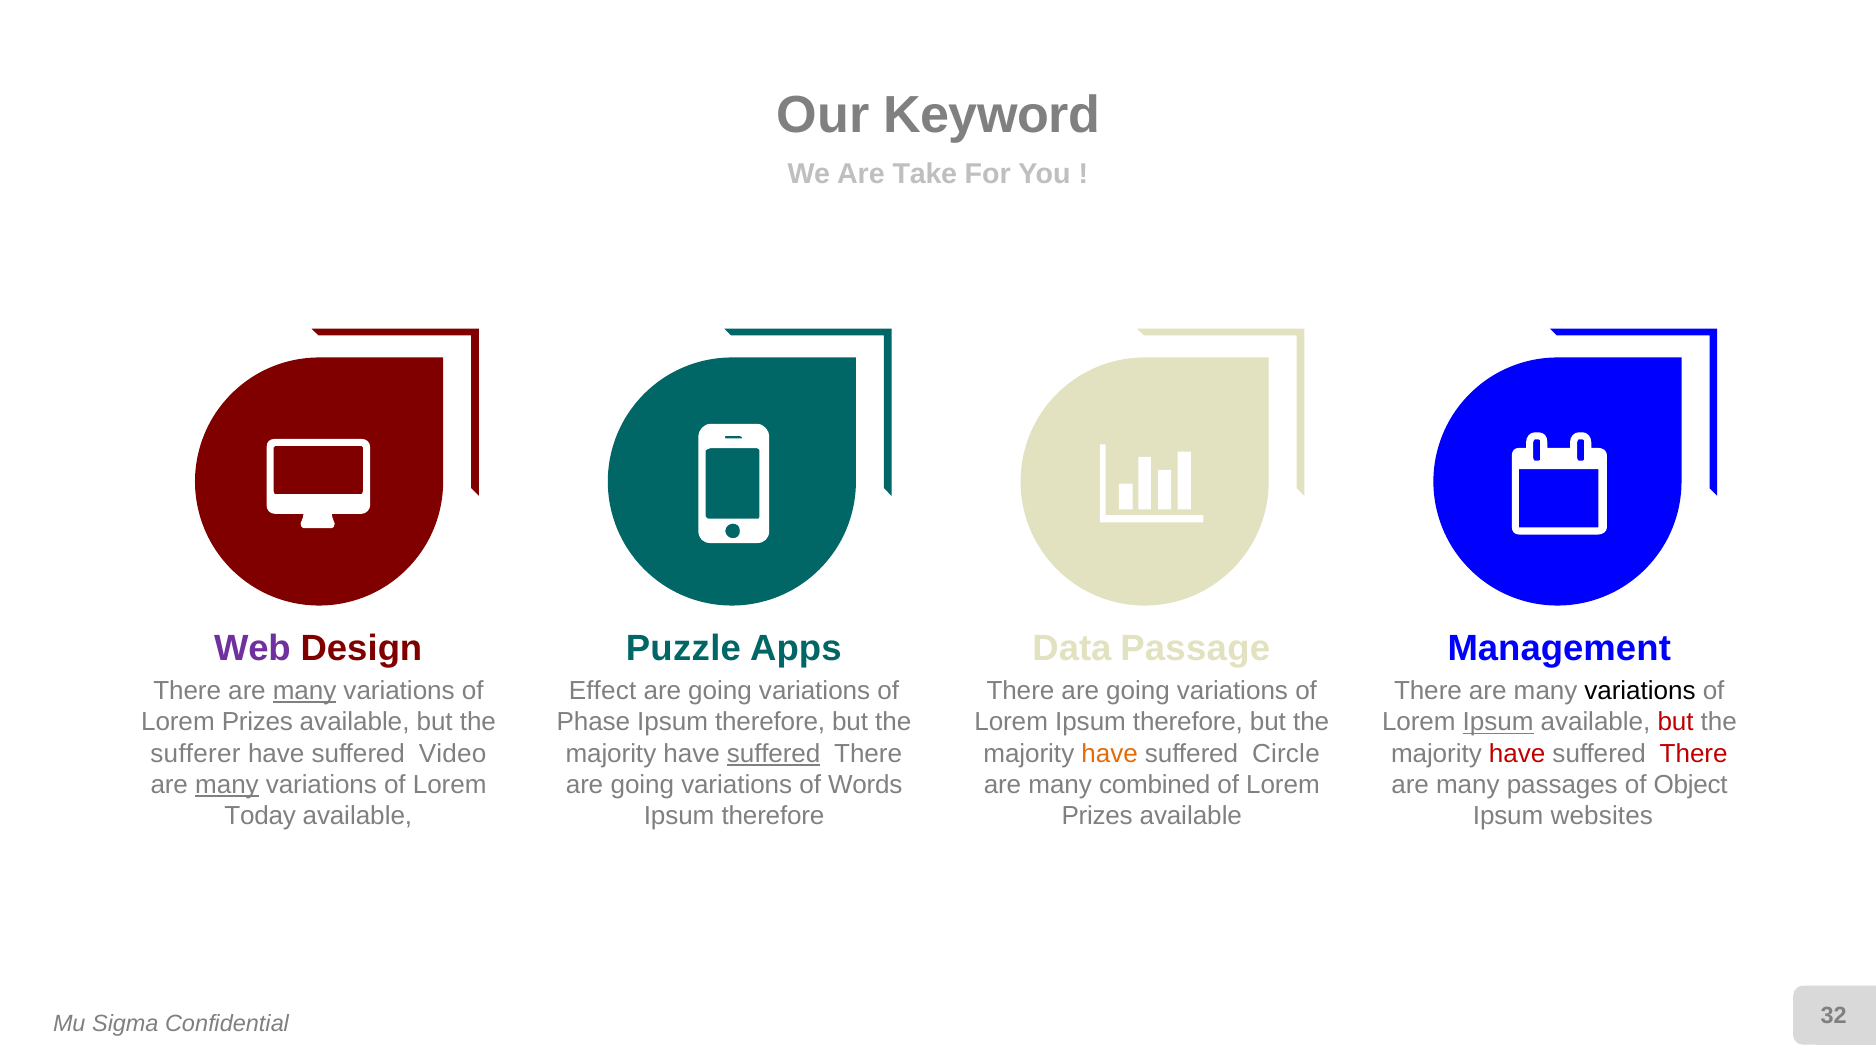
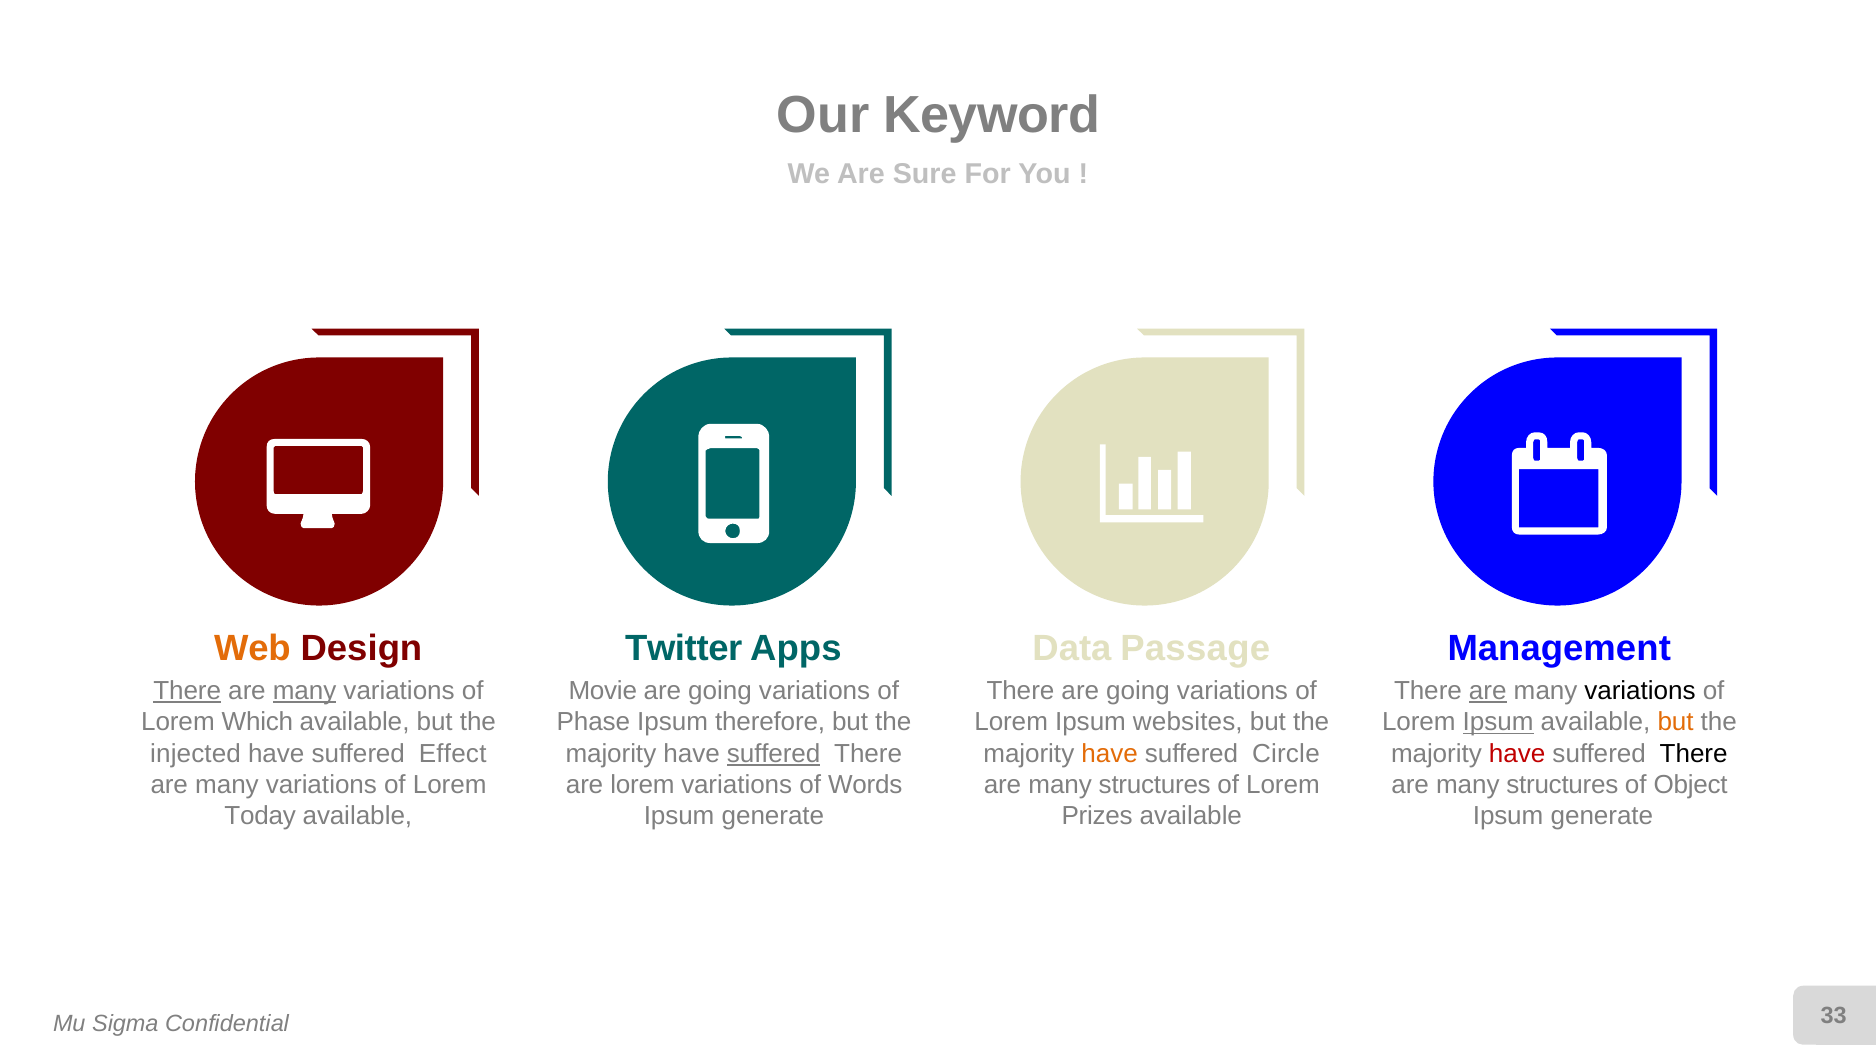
Take: Take -> Sure
Web colour: purple -> orange
Puzzle: Puzzle -> Twitter
There at (187, 691) underline: none -> present
Effect: Effect -> Movie
are at (1488, 691) underline: none -> present
Prizes at (257, 723): Prizes -> Which
Lorem Ipsum therefore: therefore -> websites
but at (1676, 723) colour: red -> orange
sufferer: sufferer -> injected
Video: Video -> Effect
There at (1694, 754) colour: red -> black
many at (227, 785) underline: present -> none
going at (642, 785): going -> lorem
combined at (1155, 785): combined -> structures
passages at (1562, 785): passages -> structures
therefore at (773, 816): therefore -> generate
websites at (1602, 816): websites -> generate
32: 32 -> 33
